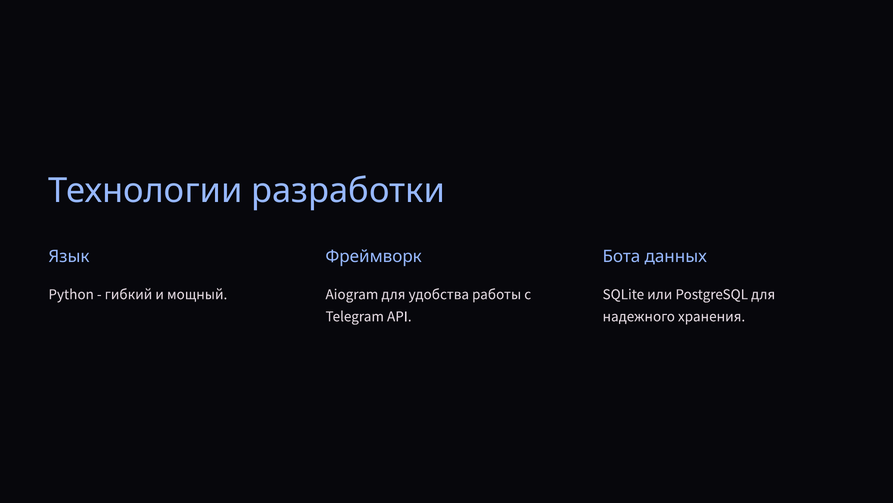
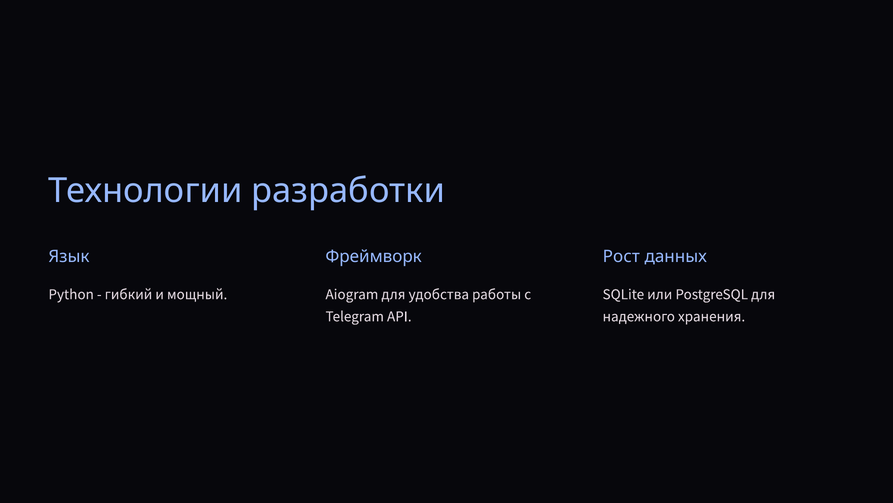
Бота: Бота -> Рост
